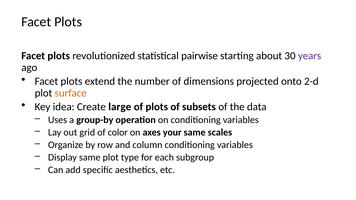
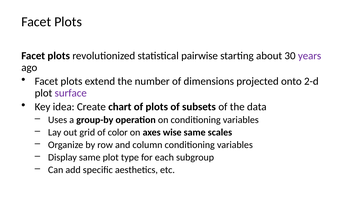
surface colour: orange -> purple
large: large -> chart
your: your -> wise
